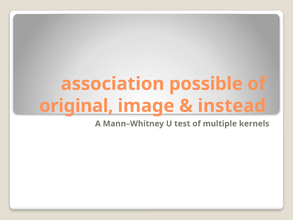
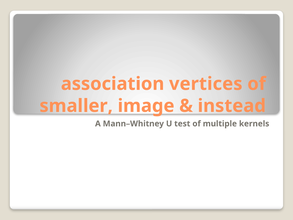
possible: possible -> vertices
original: original -> smaller
